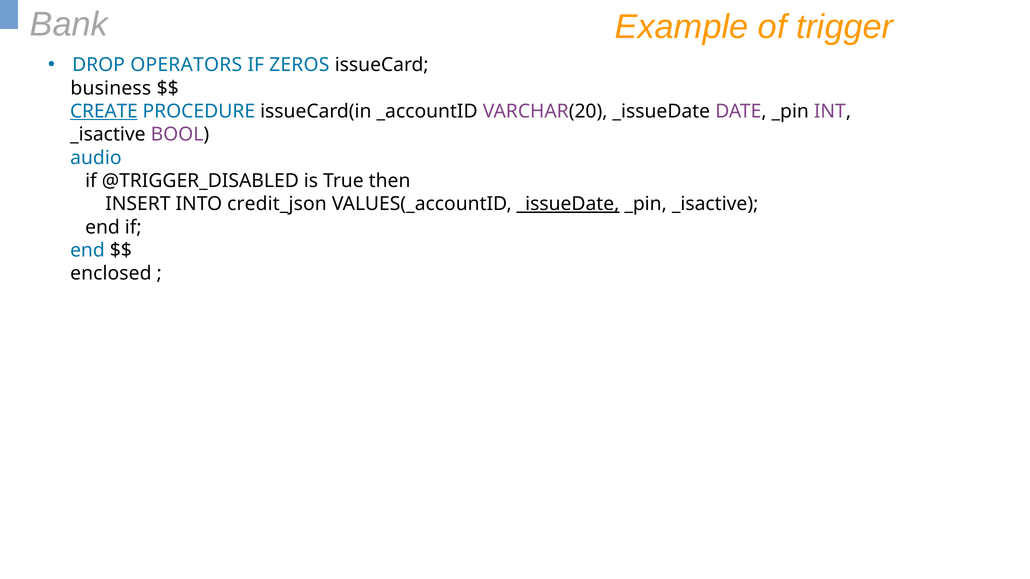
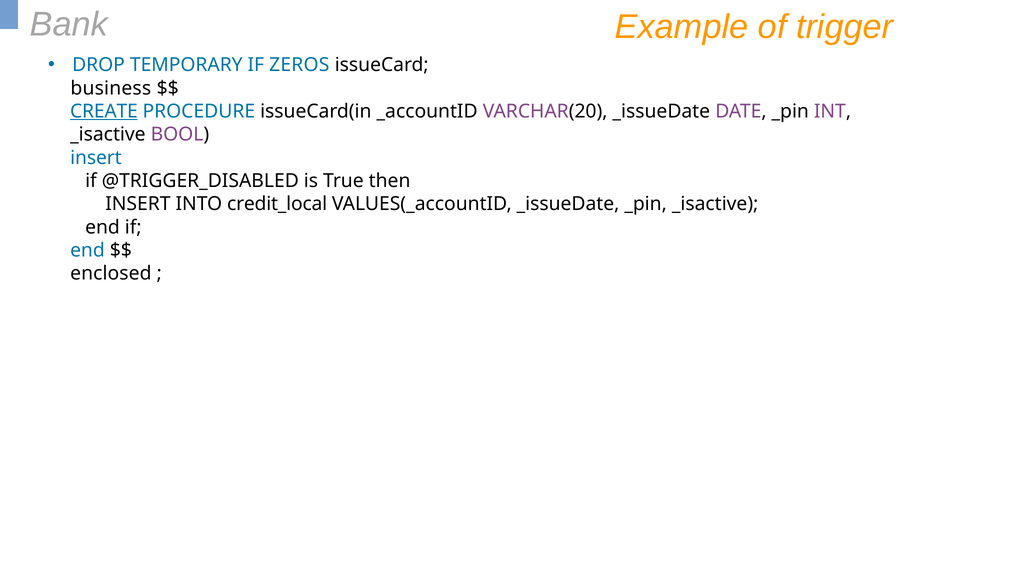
OPERATORS: OPERATORS -> TEMPORARY
audio at (96, 158): audio -> insert
credit_json: credit_json -> credit_local
_issueDate at (568, 204) underline: present -> none
